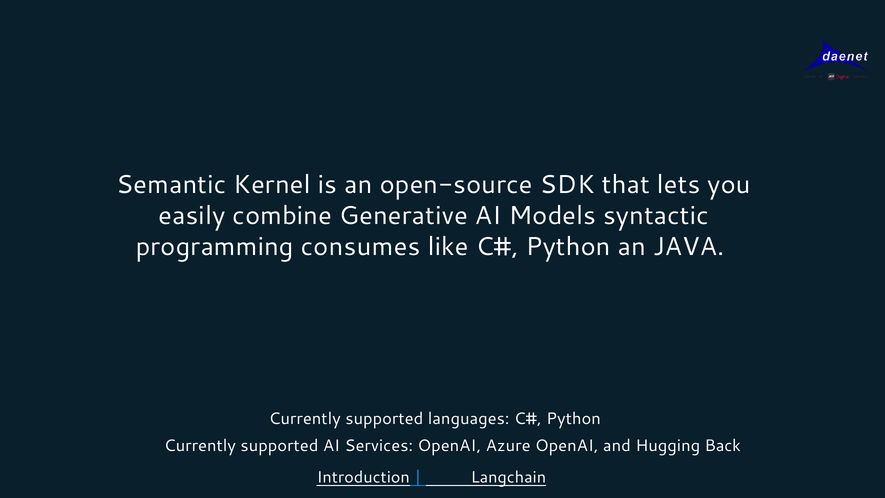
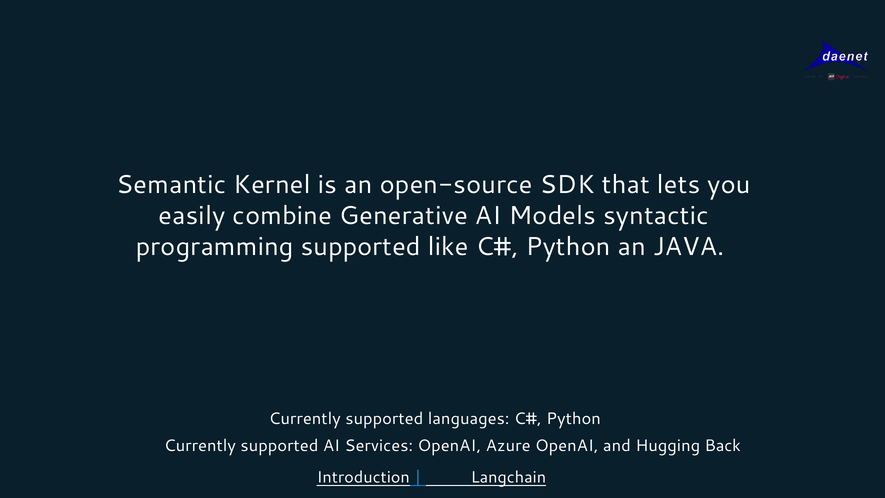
programming consumes: consumes -> supported
